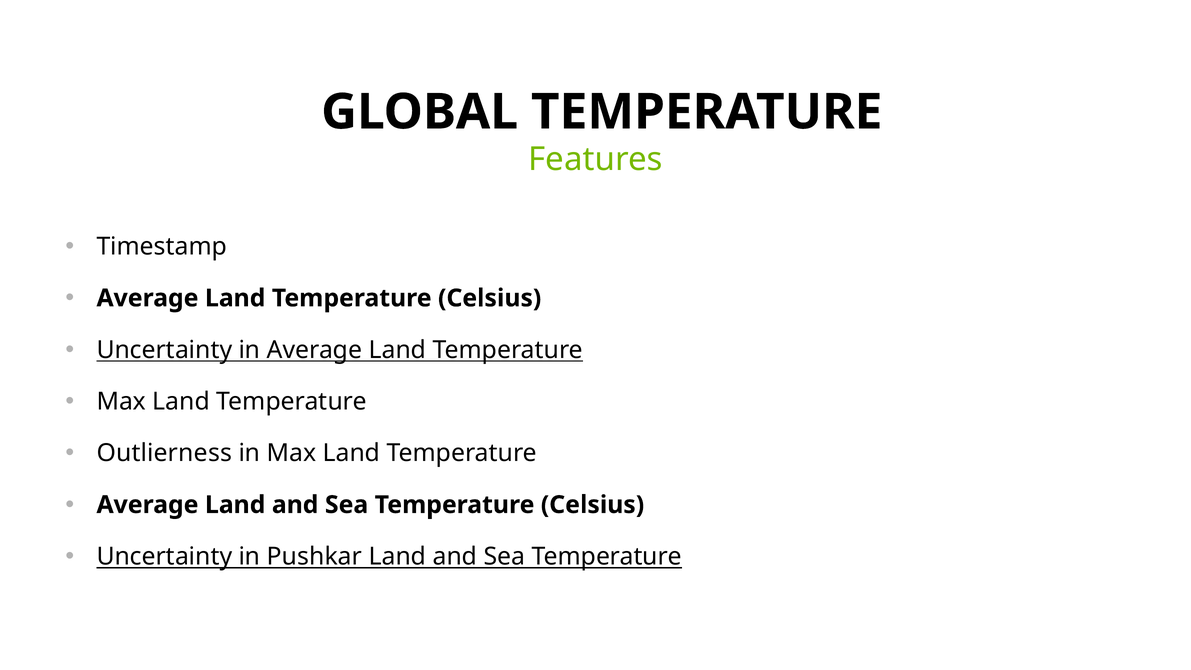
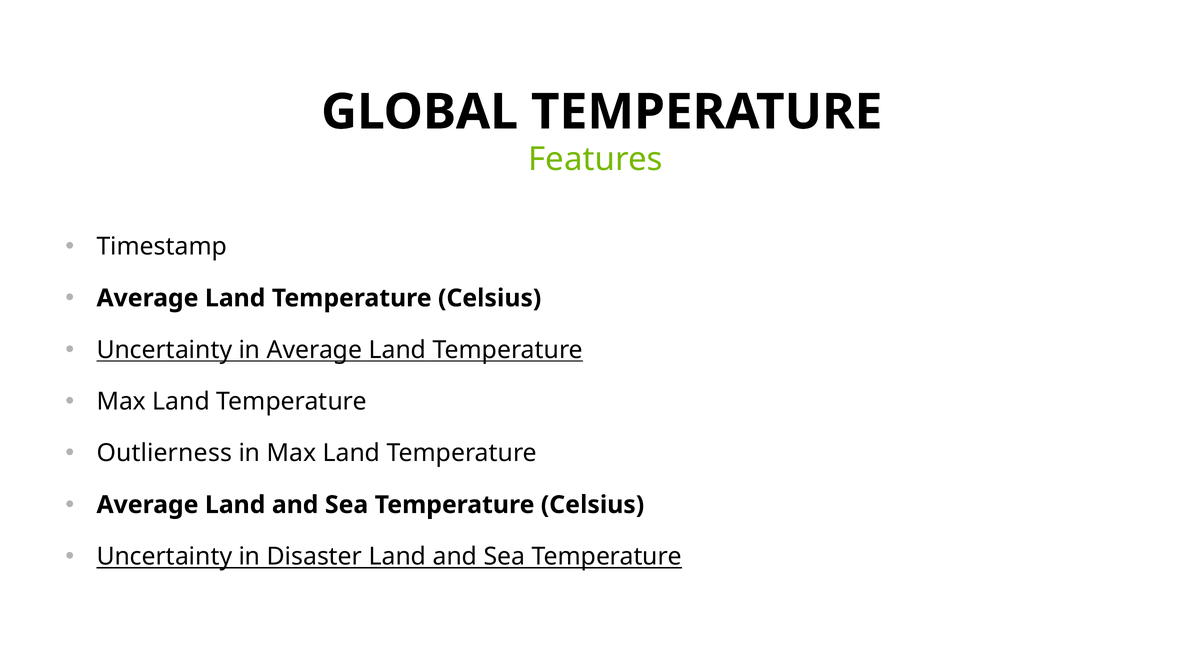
Pushkar: Pushkar -> Disaster
